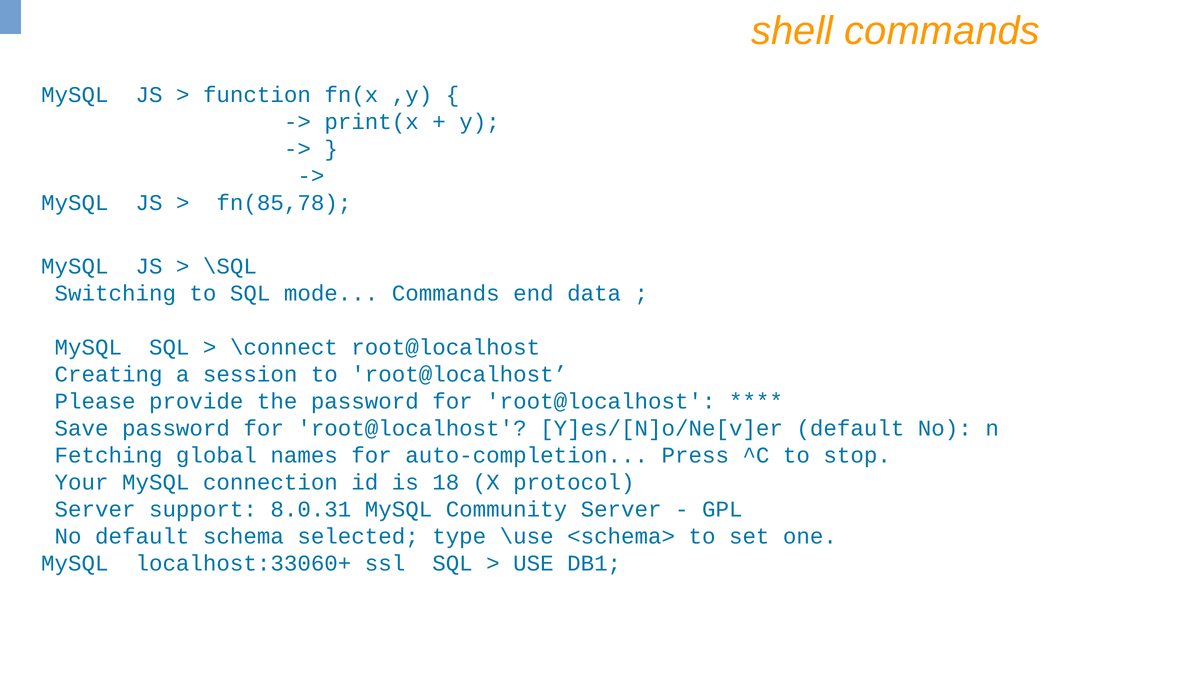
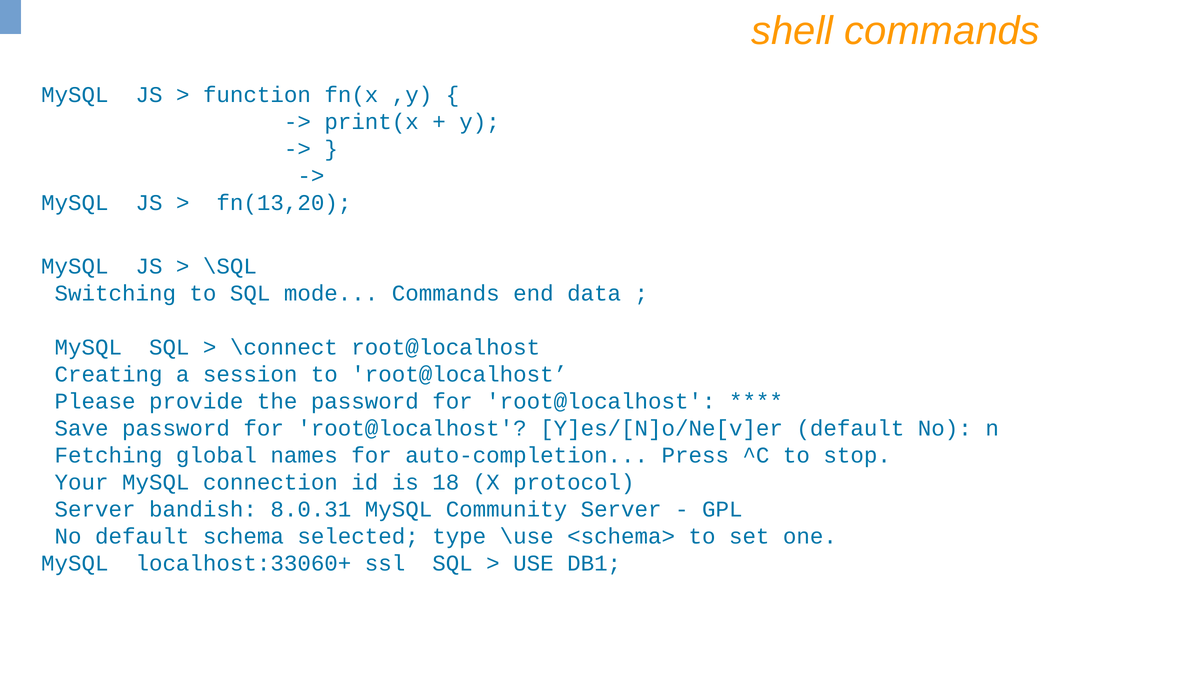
fn(85,78: fn(85,78 -> fn(13,20
support: support -> bandish
